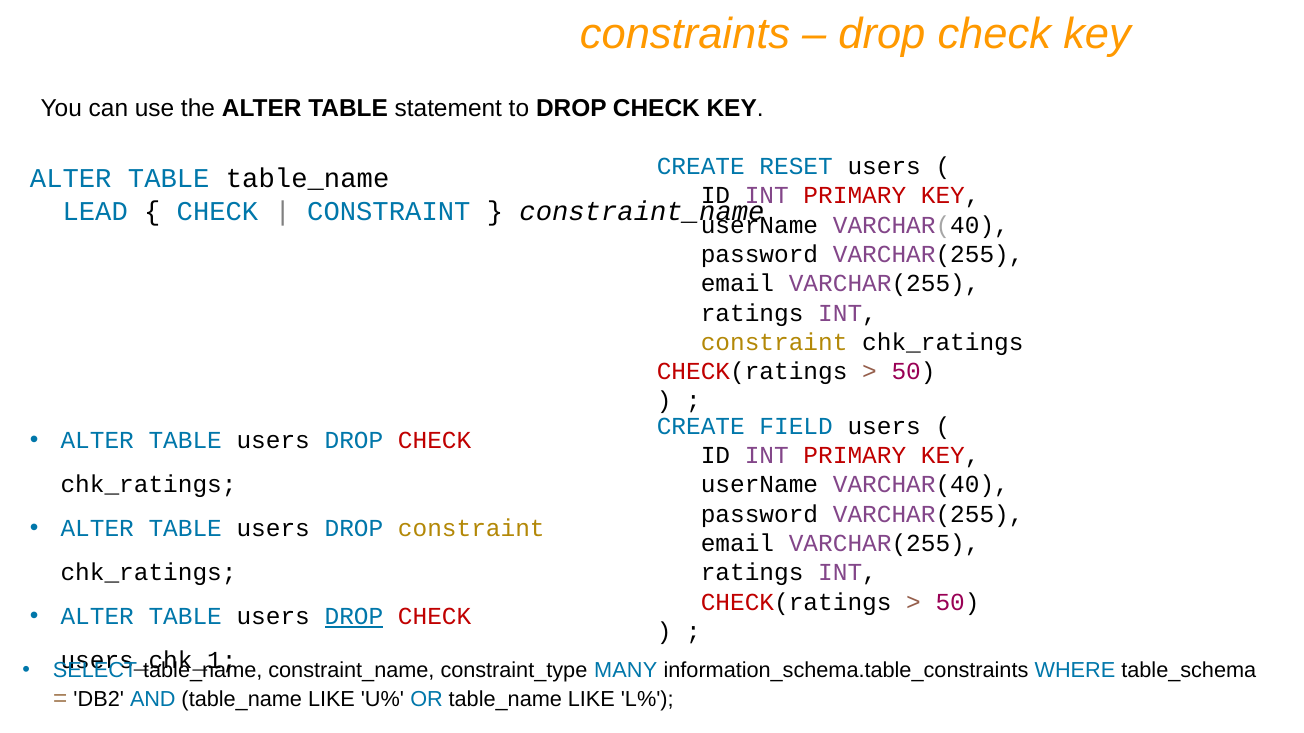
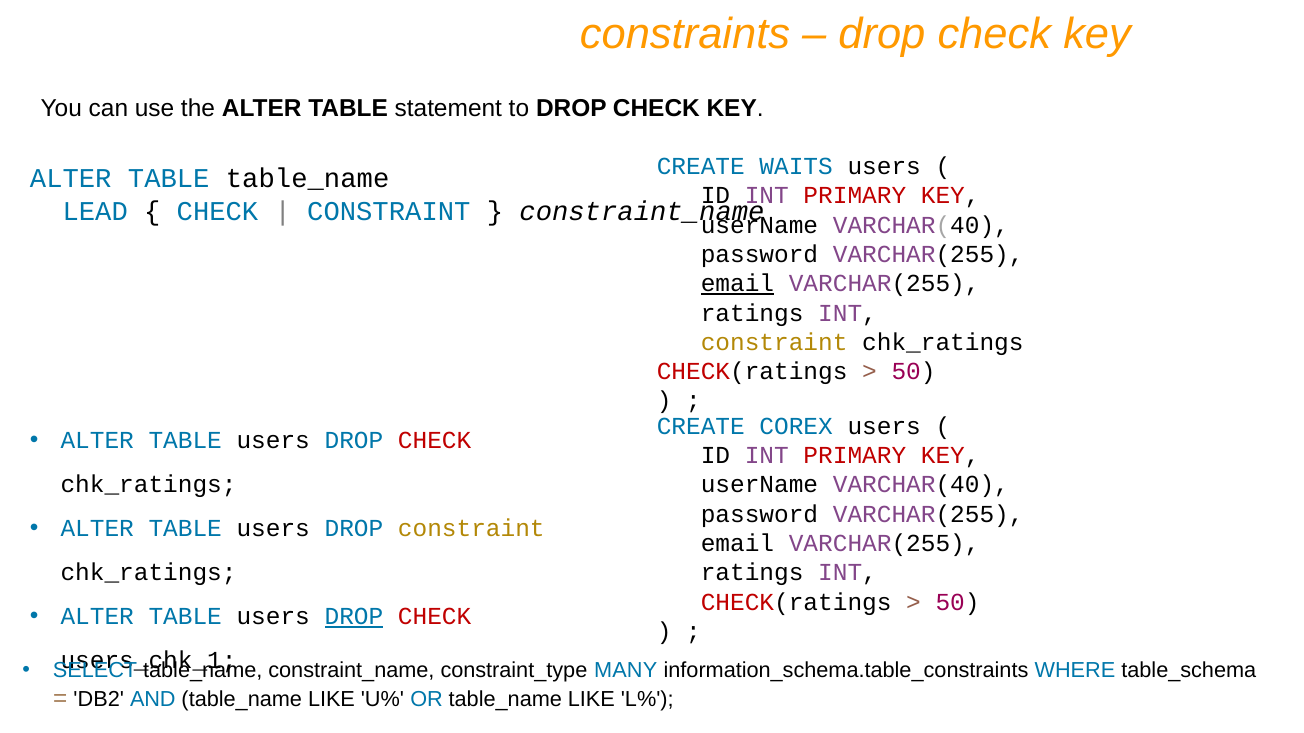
RESET: RESET -> WAITS
email at (737, 284) underline: none -> present
FIELD: FIELD -> COREX
